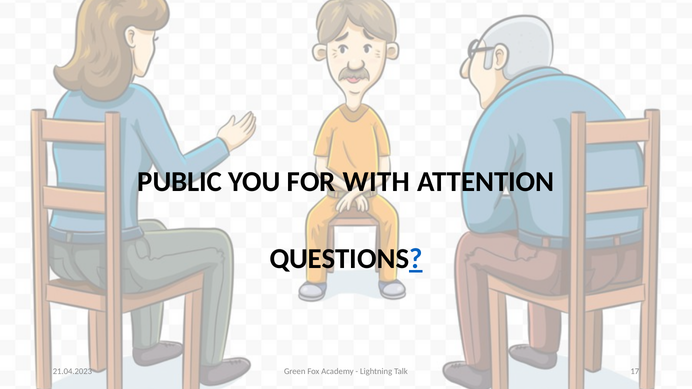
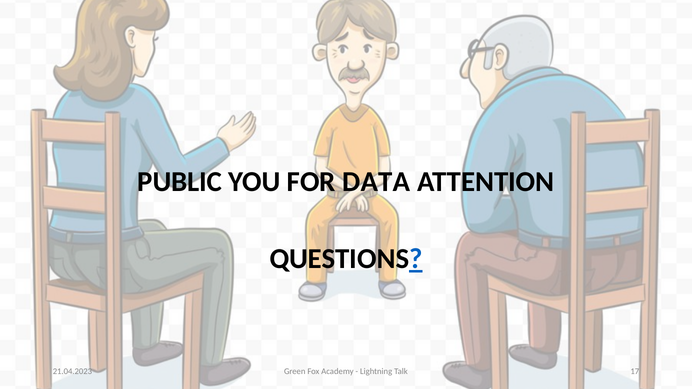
WITH: WITH -> DATA
